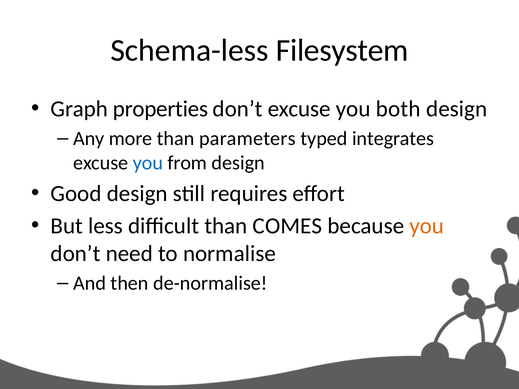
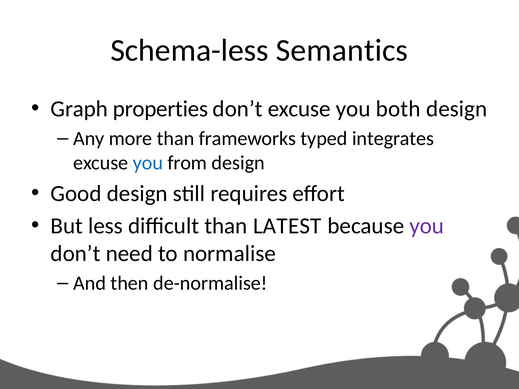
Filesystem: Filesystem -> Semantics
parameters: parameters -> frameworks
COMES: COMES -> LATEST
you at (427, 226) colour: orange -> purple
